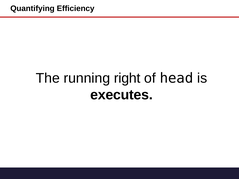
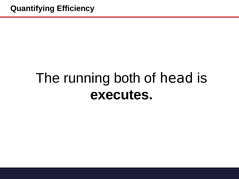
right: right -> both
